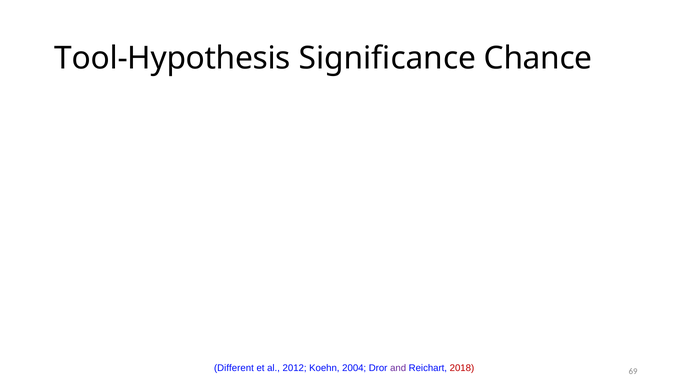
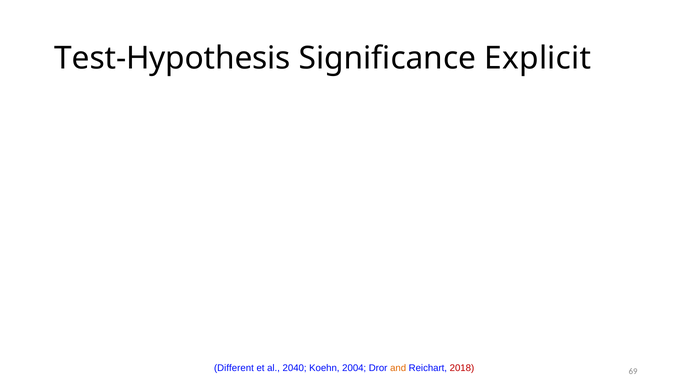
Tool-Hypothesis: Tool-Hypothesis -> Test-Hypothesis
Chance: Chance -> Explicit
2012: 2012 -> 2040
and colour: purple -> orange
